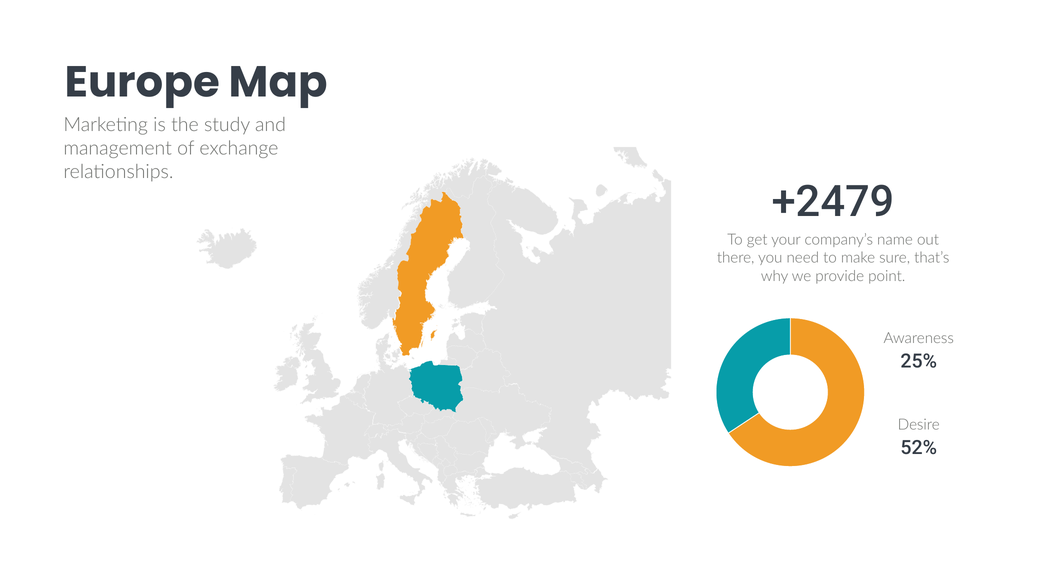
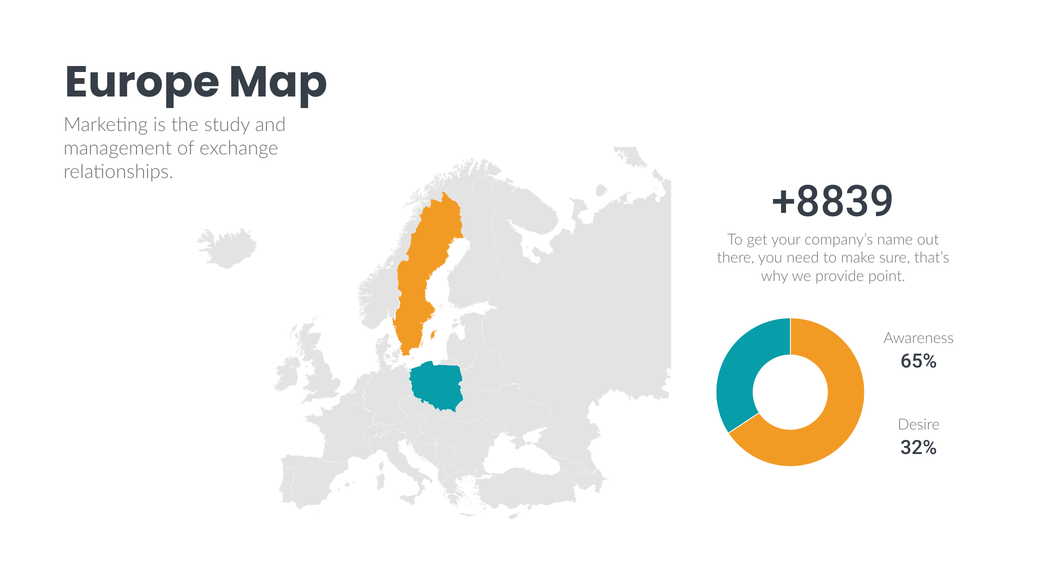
+2479: +2479 -> +8839
25%: 25% -> 65%
52%: 52% -> 32%
